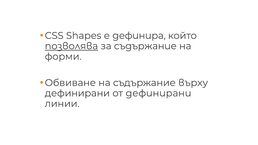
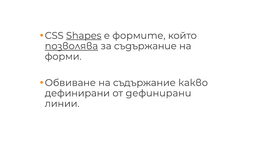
Shapes underline: none -> present
дефинира: дефинира -> формите
върху: върху -> какво
